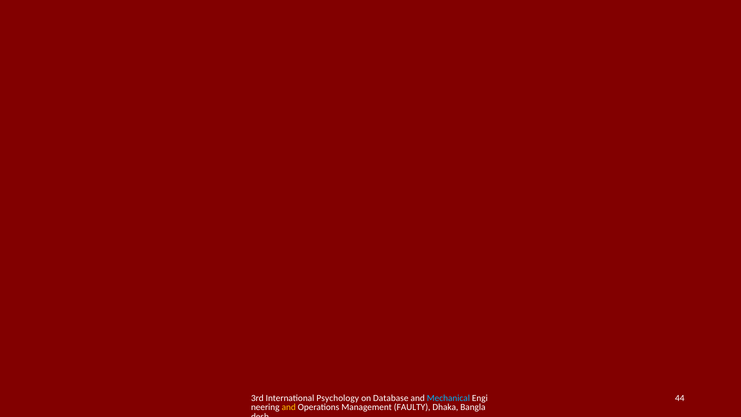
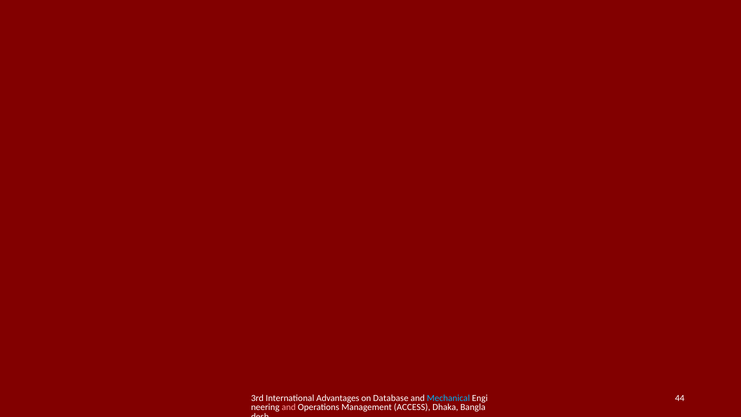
Psychology: Psychology -> Advantages
and at (289, 407) colour: yellow -> pink
FAULTY: FAULTY -> ACCESS
